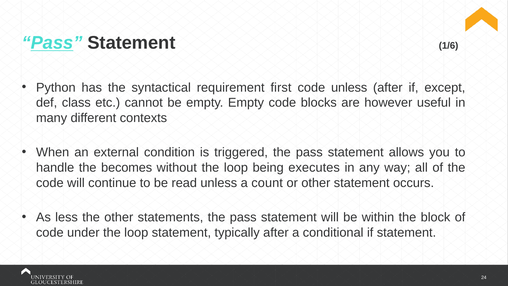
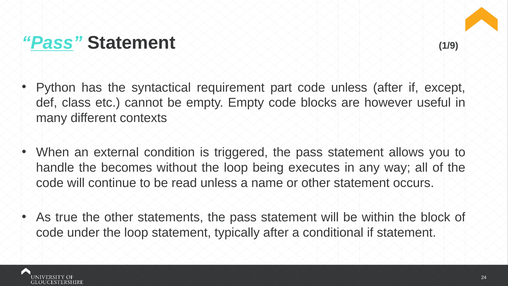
1/6: 1/6 -> 1/9
first: first -> part
count: count -> name
less: less -> true
